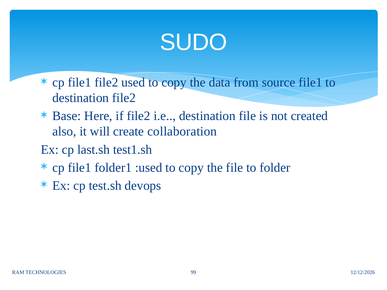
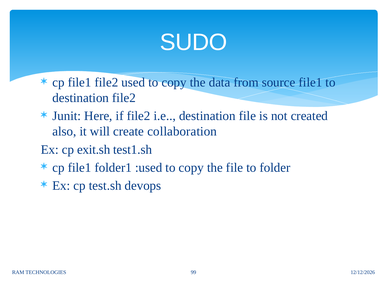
Base: Base -> Junit
last.sh: last.sh -> exit.sh
